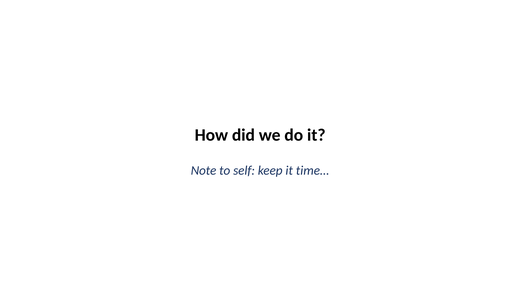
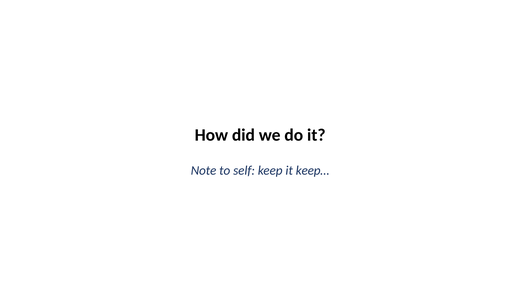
time…: time… -> keep…
